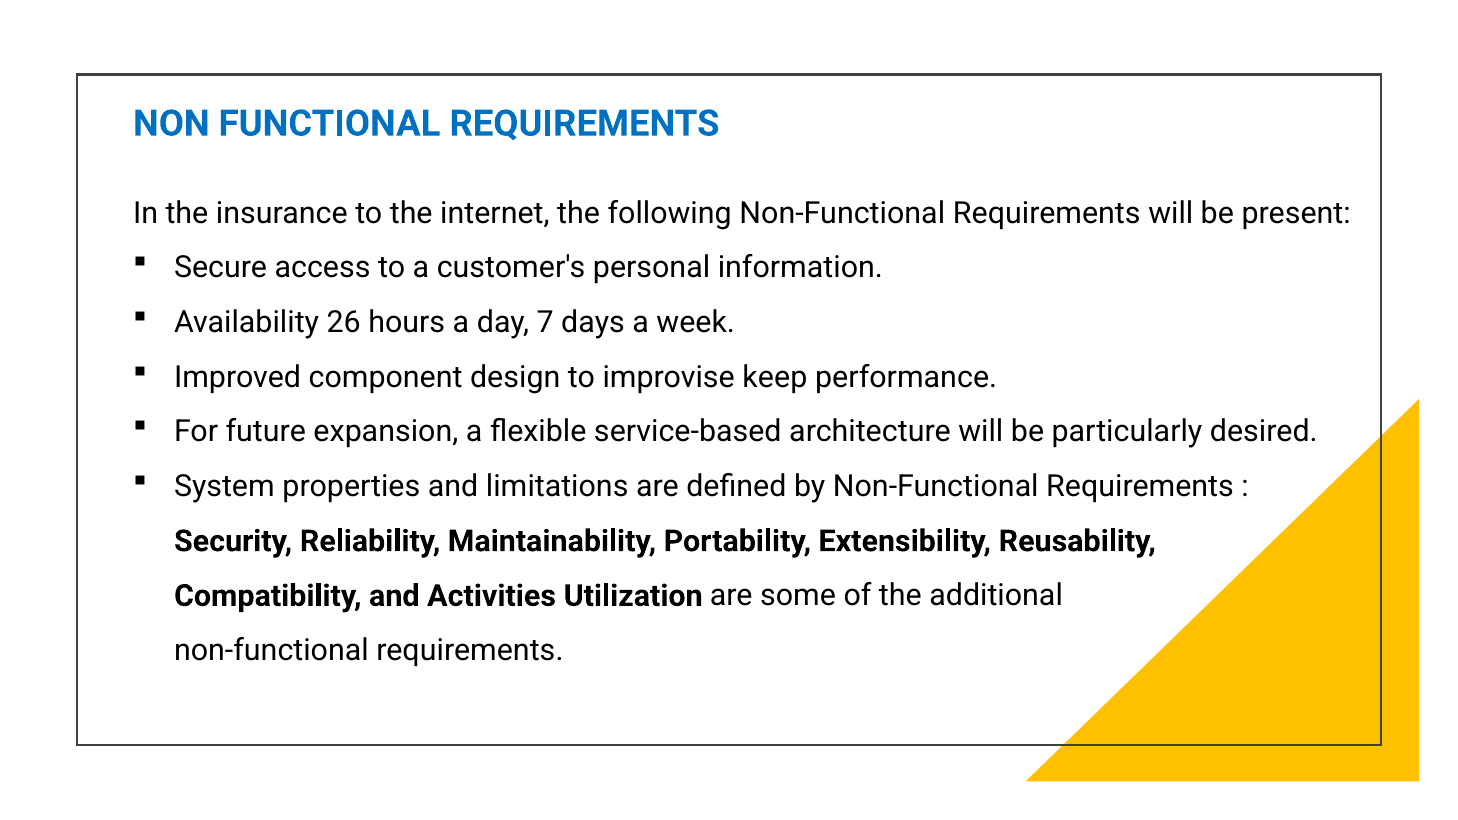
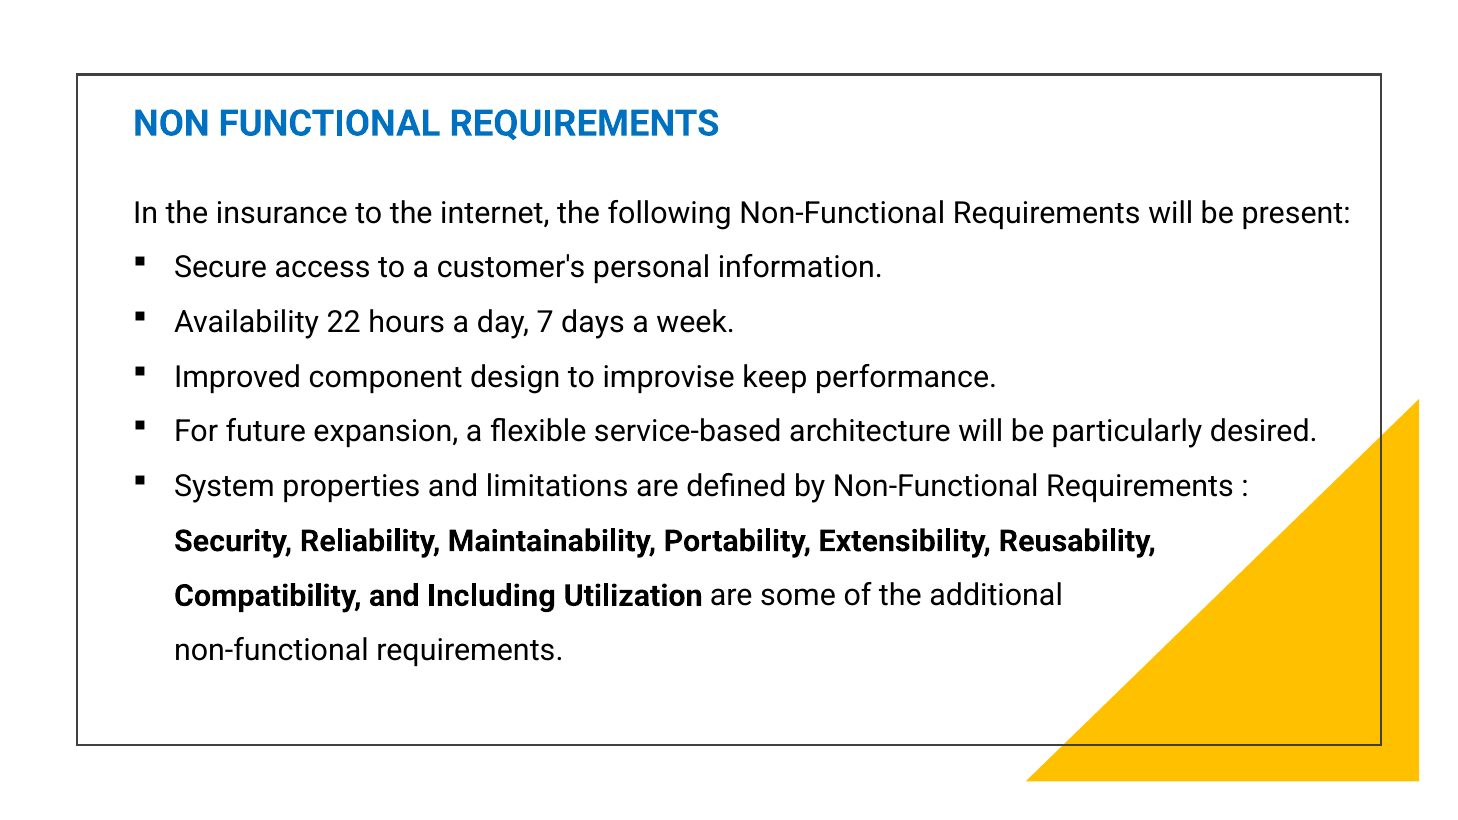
26: 26 -> 22
Activities: Activities -> Including
